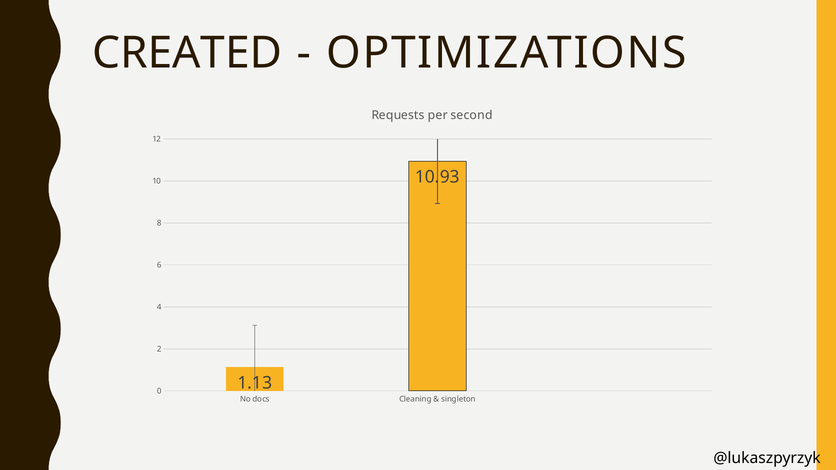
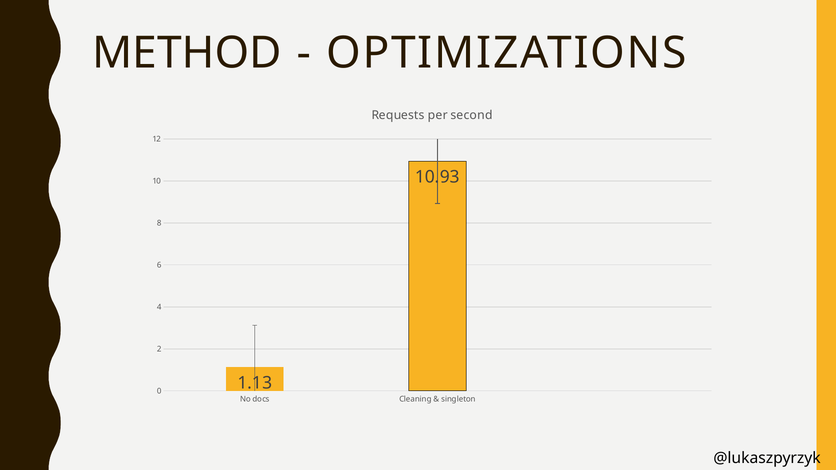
CREATED: CREATED -> METHOD
